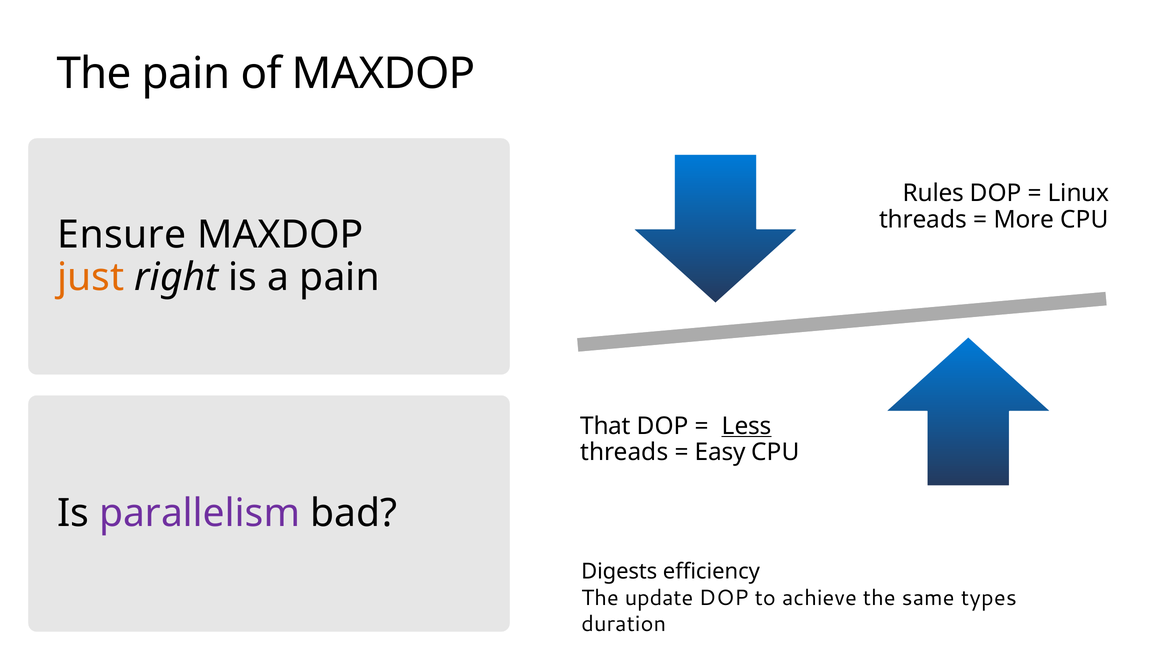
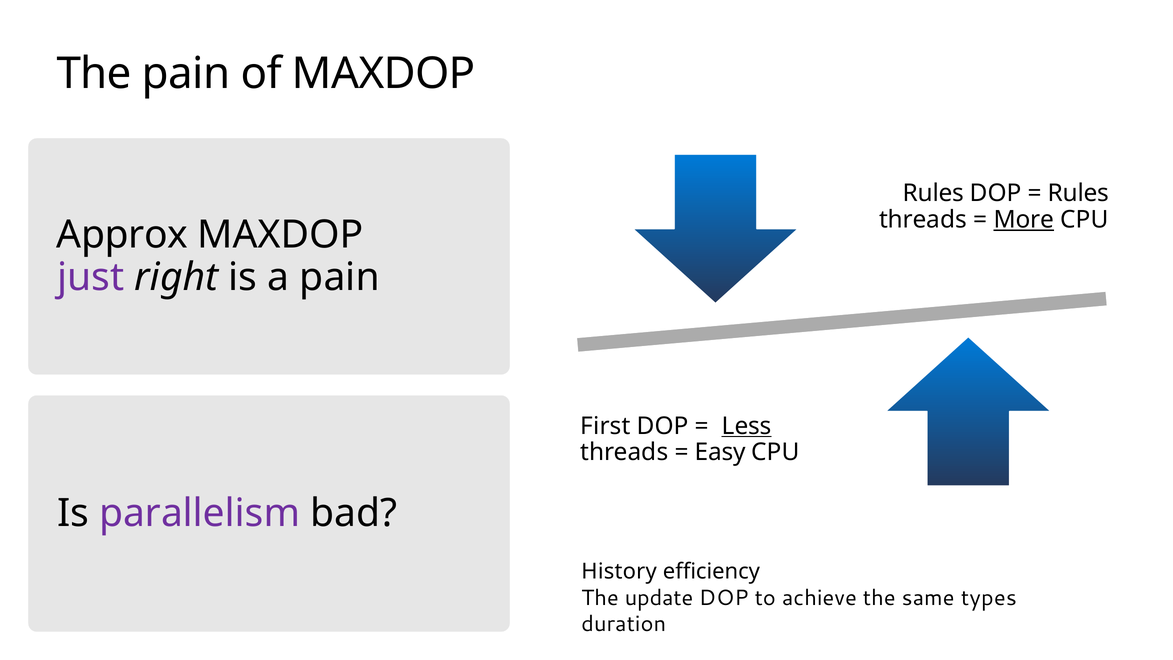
Linux at (1079, 193): Linux -> Rules
More underline: none -> present
Ensure: Ensure -> Approx
just colour: orange -> purple
That: That -> First
Digests: Digests -> History
